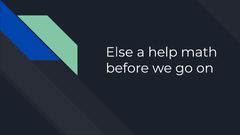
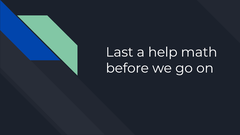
Else: Else -> Last
